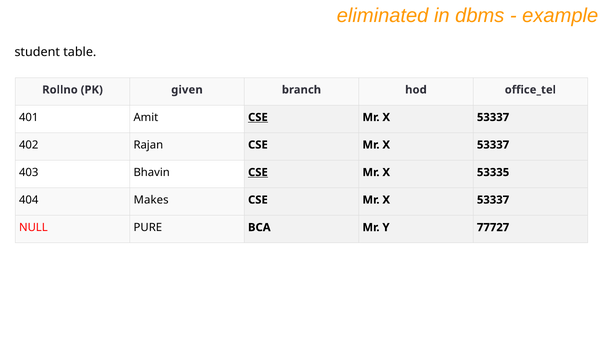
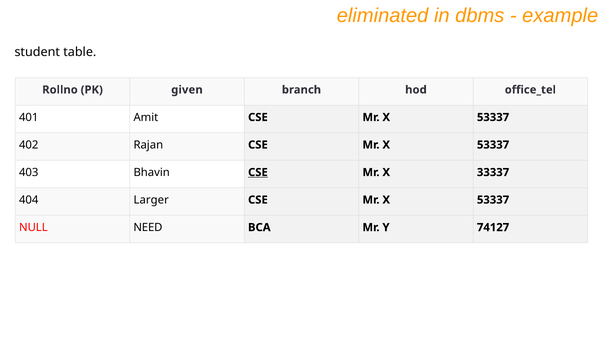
CSE at (258, 117) underline: present -> none
53335: 53335 -> 33337
Makes: Makes -> Larger
PURE: PURE -> NEED
77727: 77727 -> 74127
